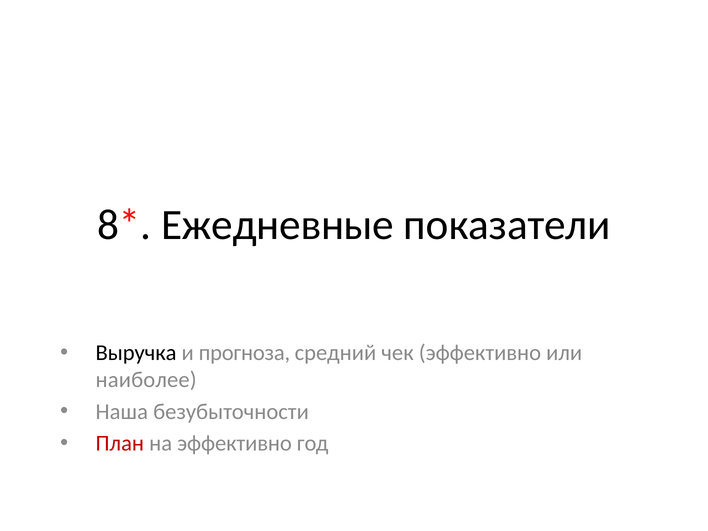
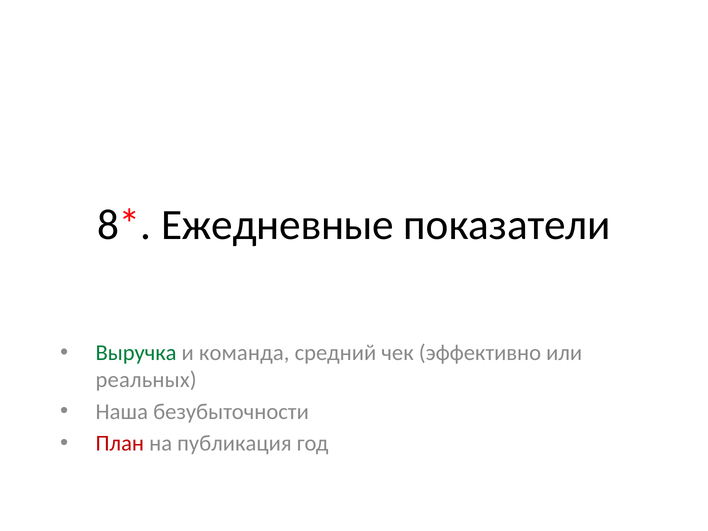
Выручка colour: black -> green
прогноза: прогноза -> команда
наиболее: наиболее -> реальных
на эффективно: эффективно -> публикация
